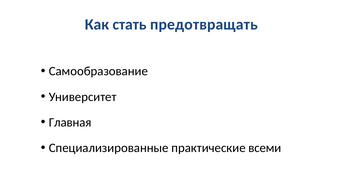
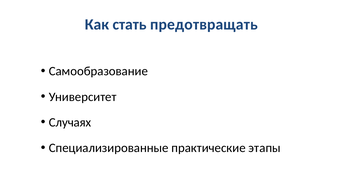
Главная: Главная -> Случаях
всеми: всеми -> этапы
